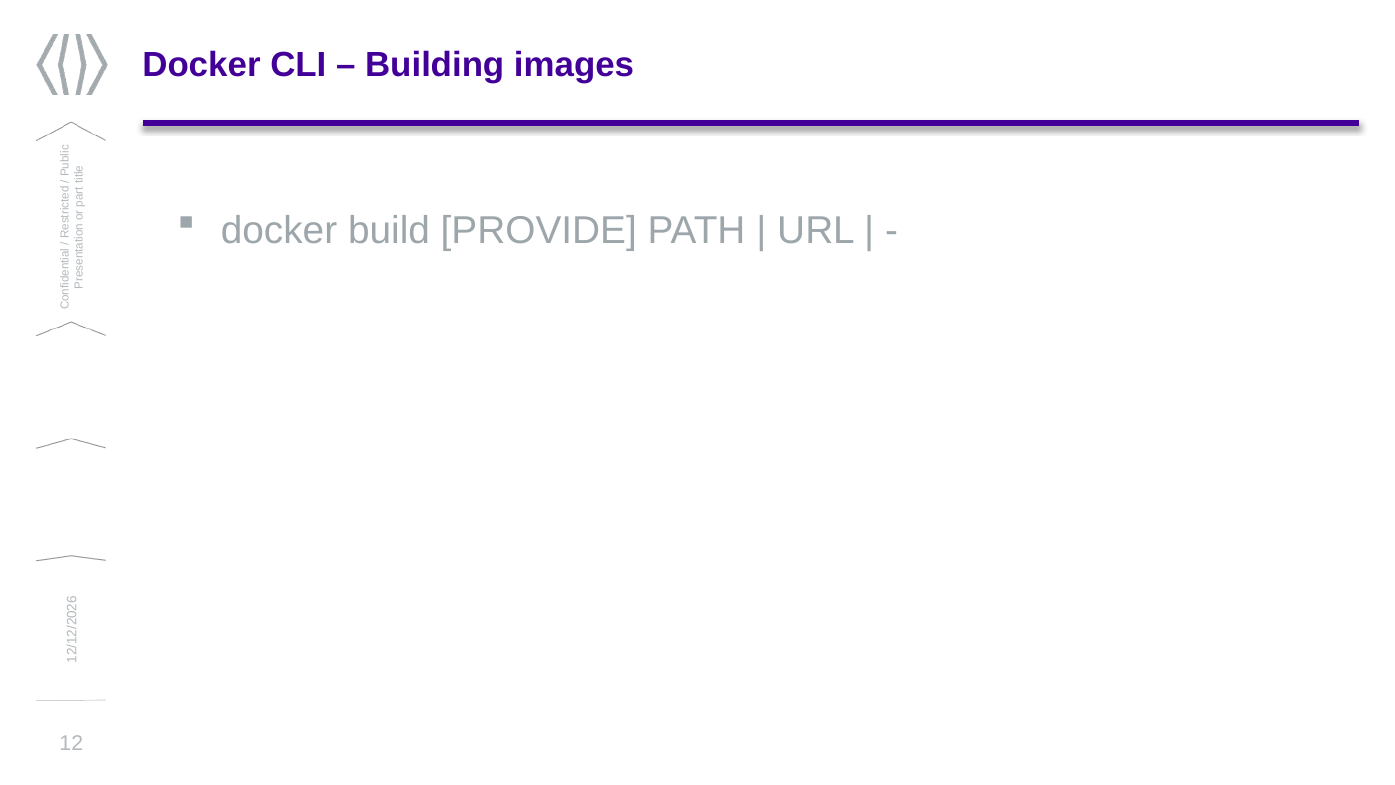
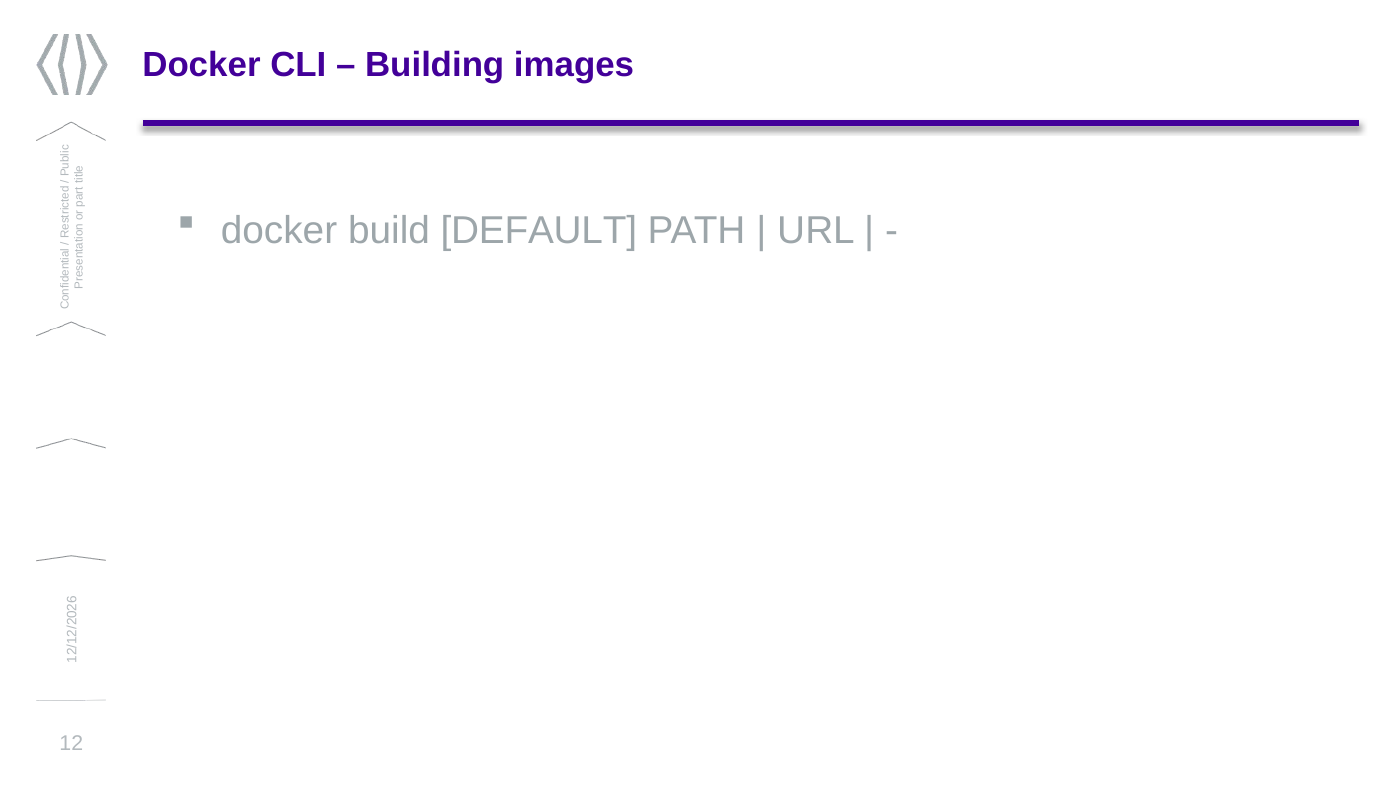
PROVIDE: PROVIDE -> DEFAULT
